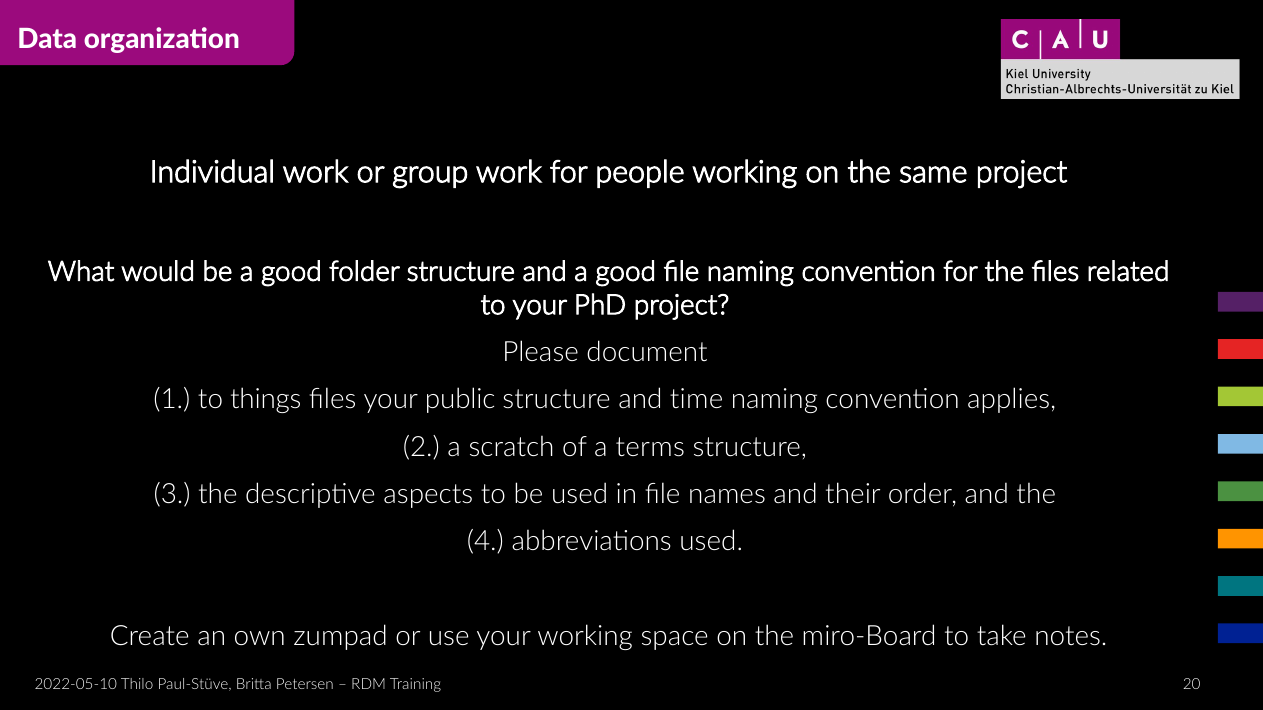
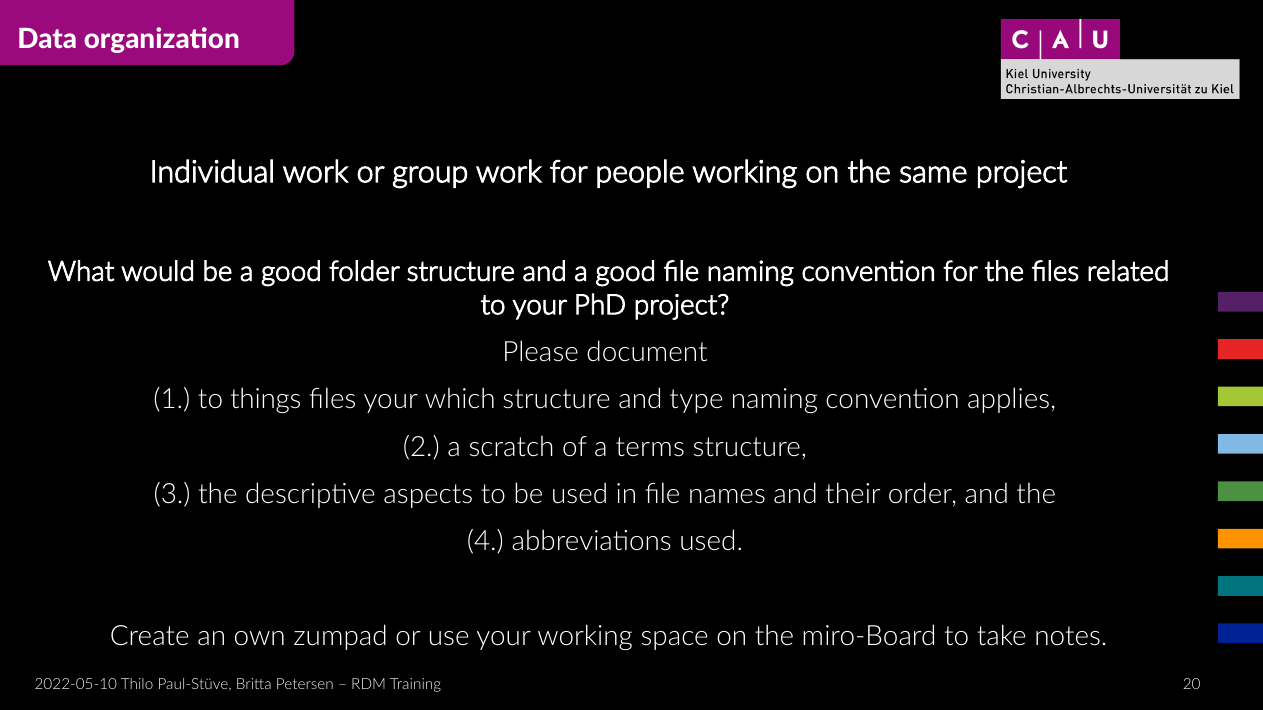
public: public -> which
time: time -> type
